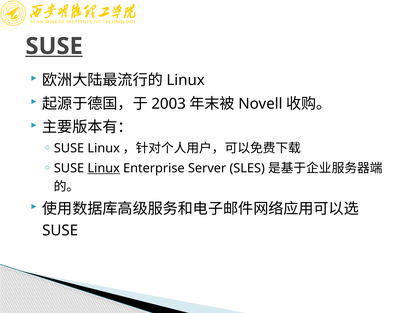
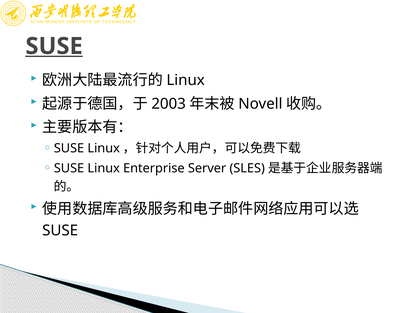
Linux at (104, 168) underline: present -> none
